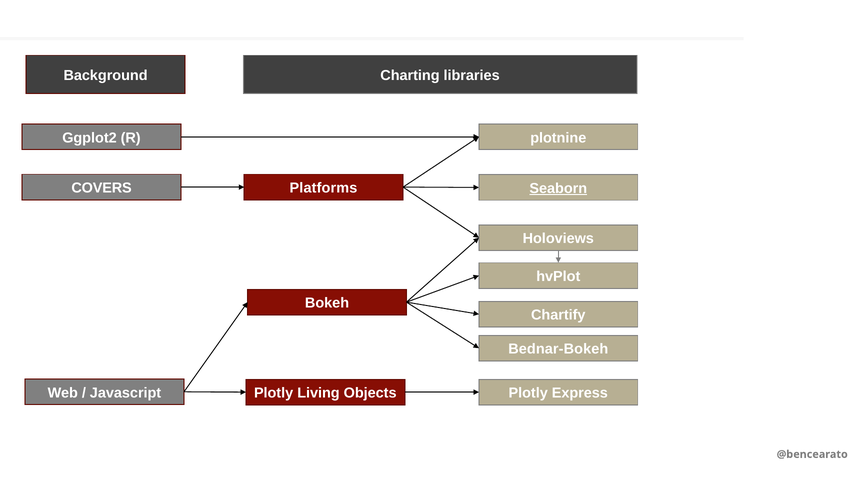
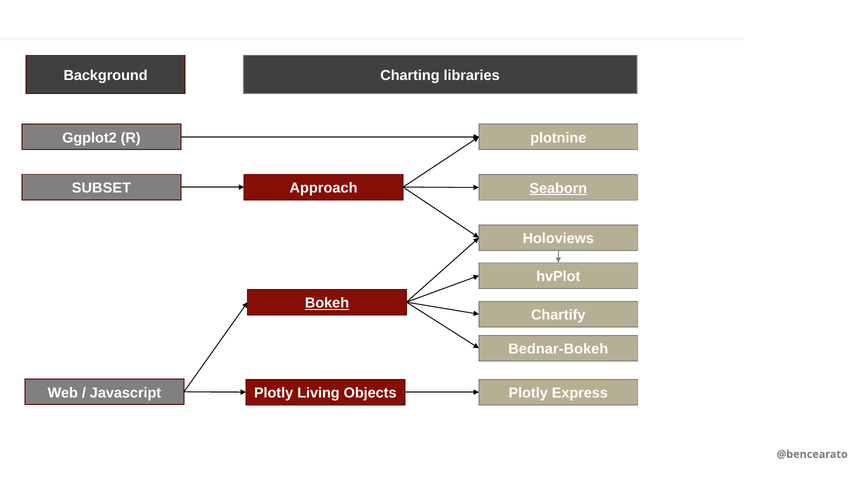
COVERS: COVERS -> SUBSET
Platforms: Platforms -> Approach
Bokeh underline: none -> present
